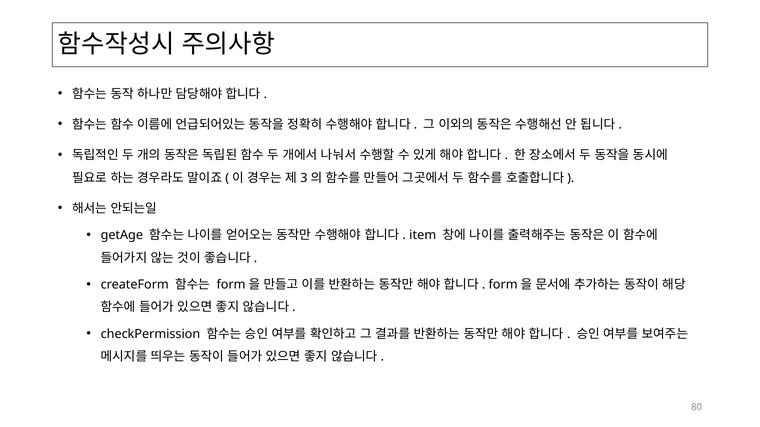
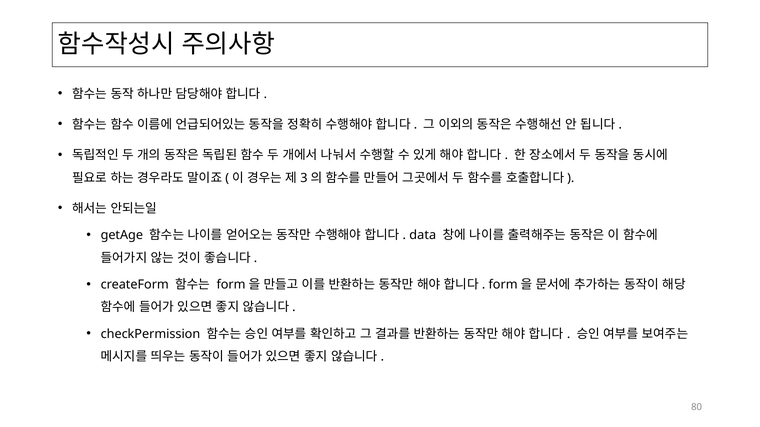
item: item -> data
